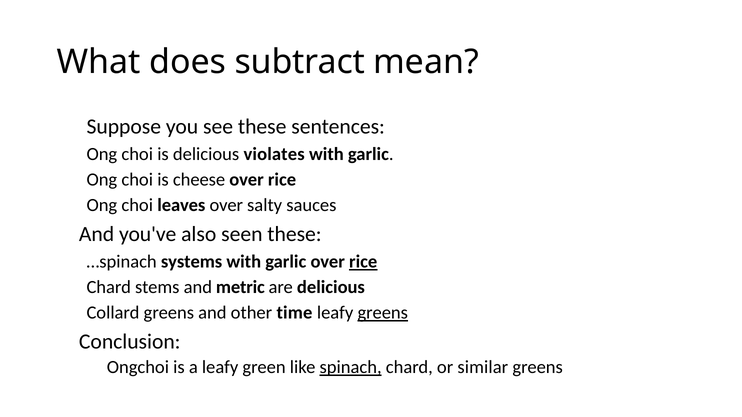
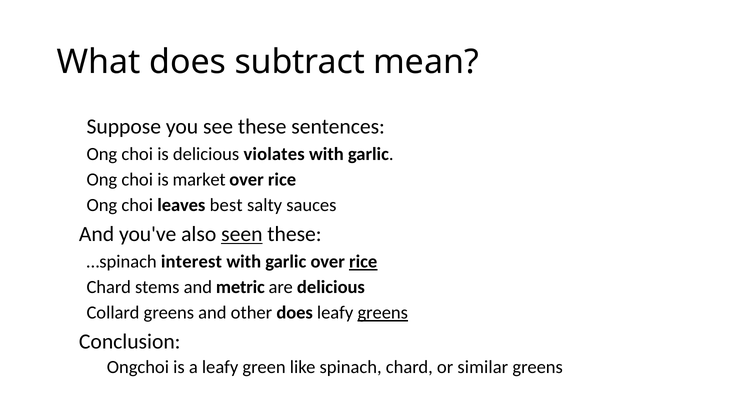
cheese: cheese -> market
leaves over: over -> best
seen underline: none -> present
systems: systems -> interest
other time: time -> does
spinach underline: present -> none
